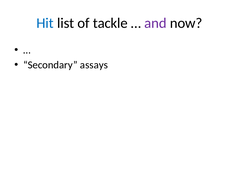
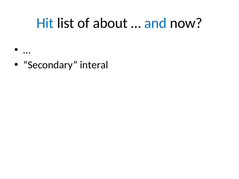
tackle: tackle -> about
and colour: purple -> blue
assays: assays -> interal
